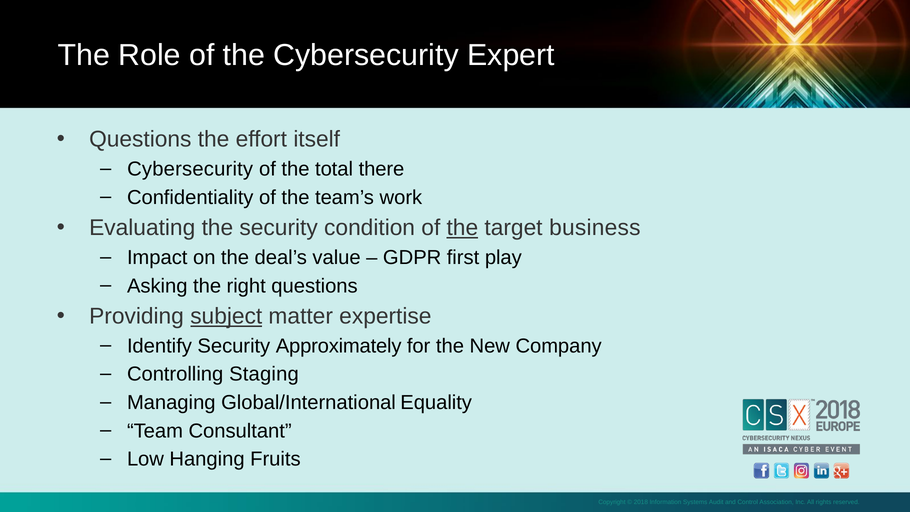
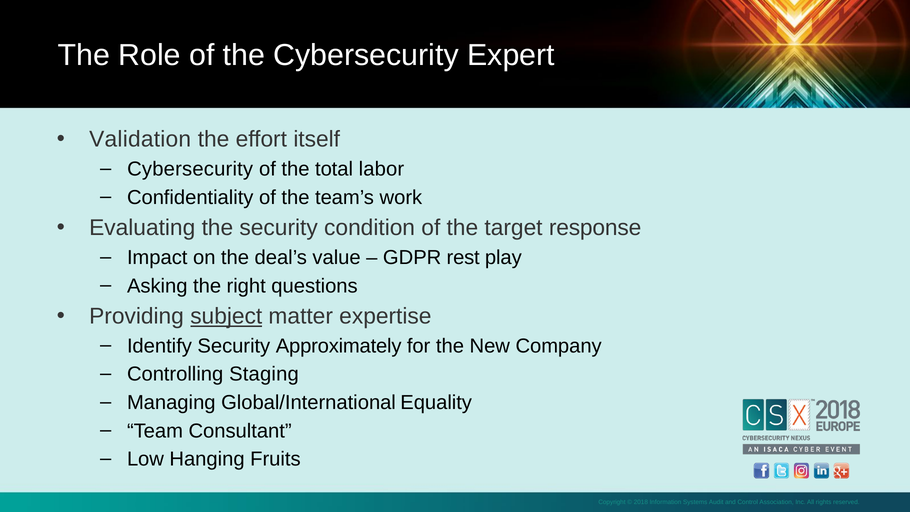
Questions at (140, 139): Questions -> Validation
there: there -> labor
the at (462, 228) underline: present -> none
business: business -> response
first: first -> rest
